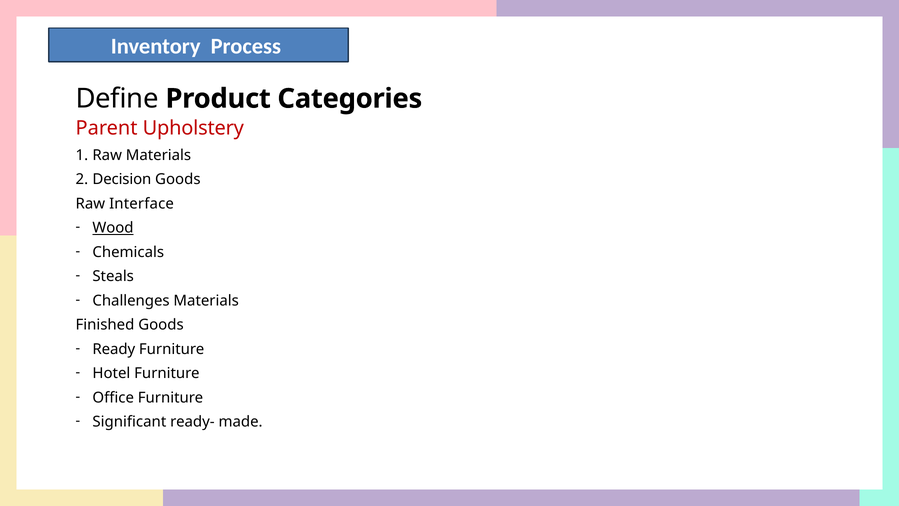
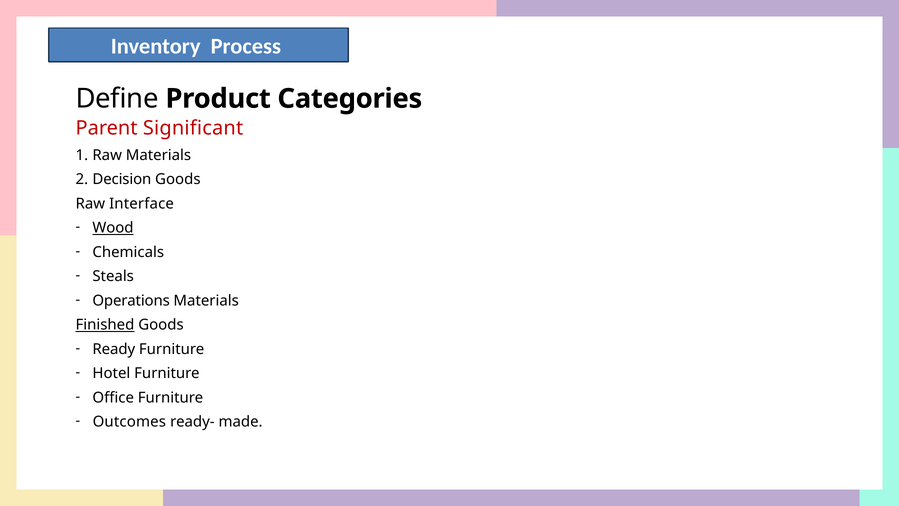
Upholstery: Upholstery -> Significant
Challenges: Challenges -> Operations
Finished underline: none -> present
Significant: Significant -> Outcomes
